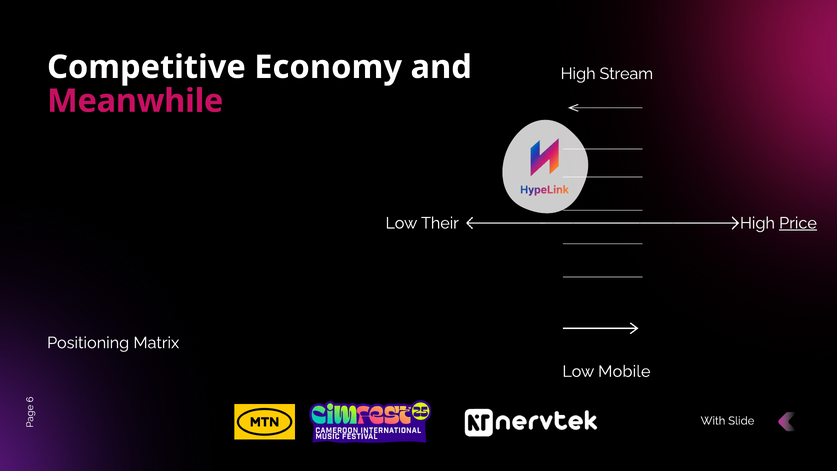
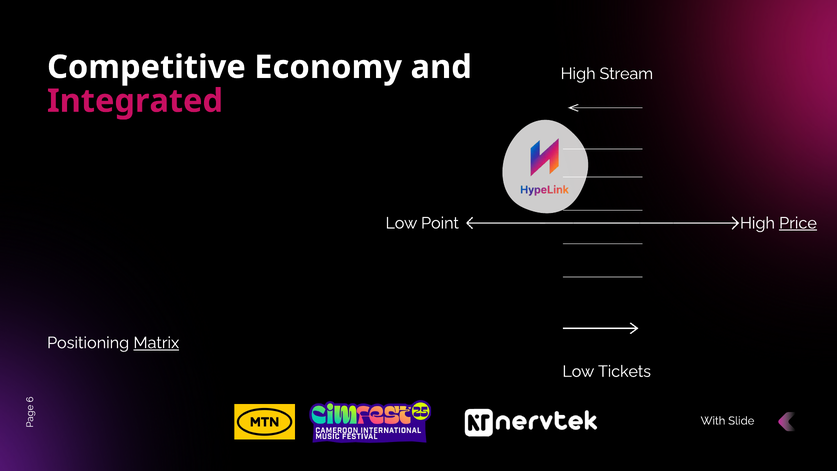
Meanwhile: Meanwhile -> Integrated
Their: Their -> Point
Matrix underline: none -> present
Mobile: Mobile -> Tickets
